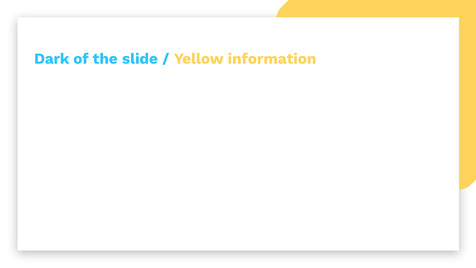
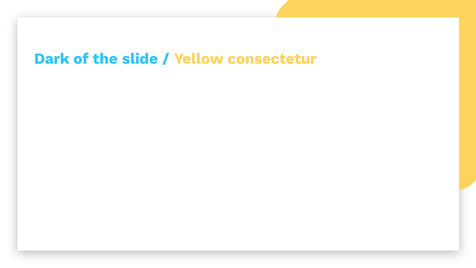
information: information -> consectetur
